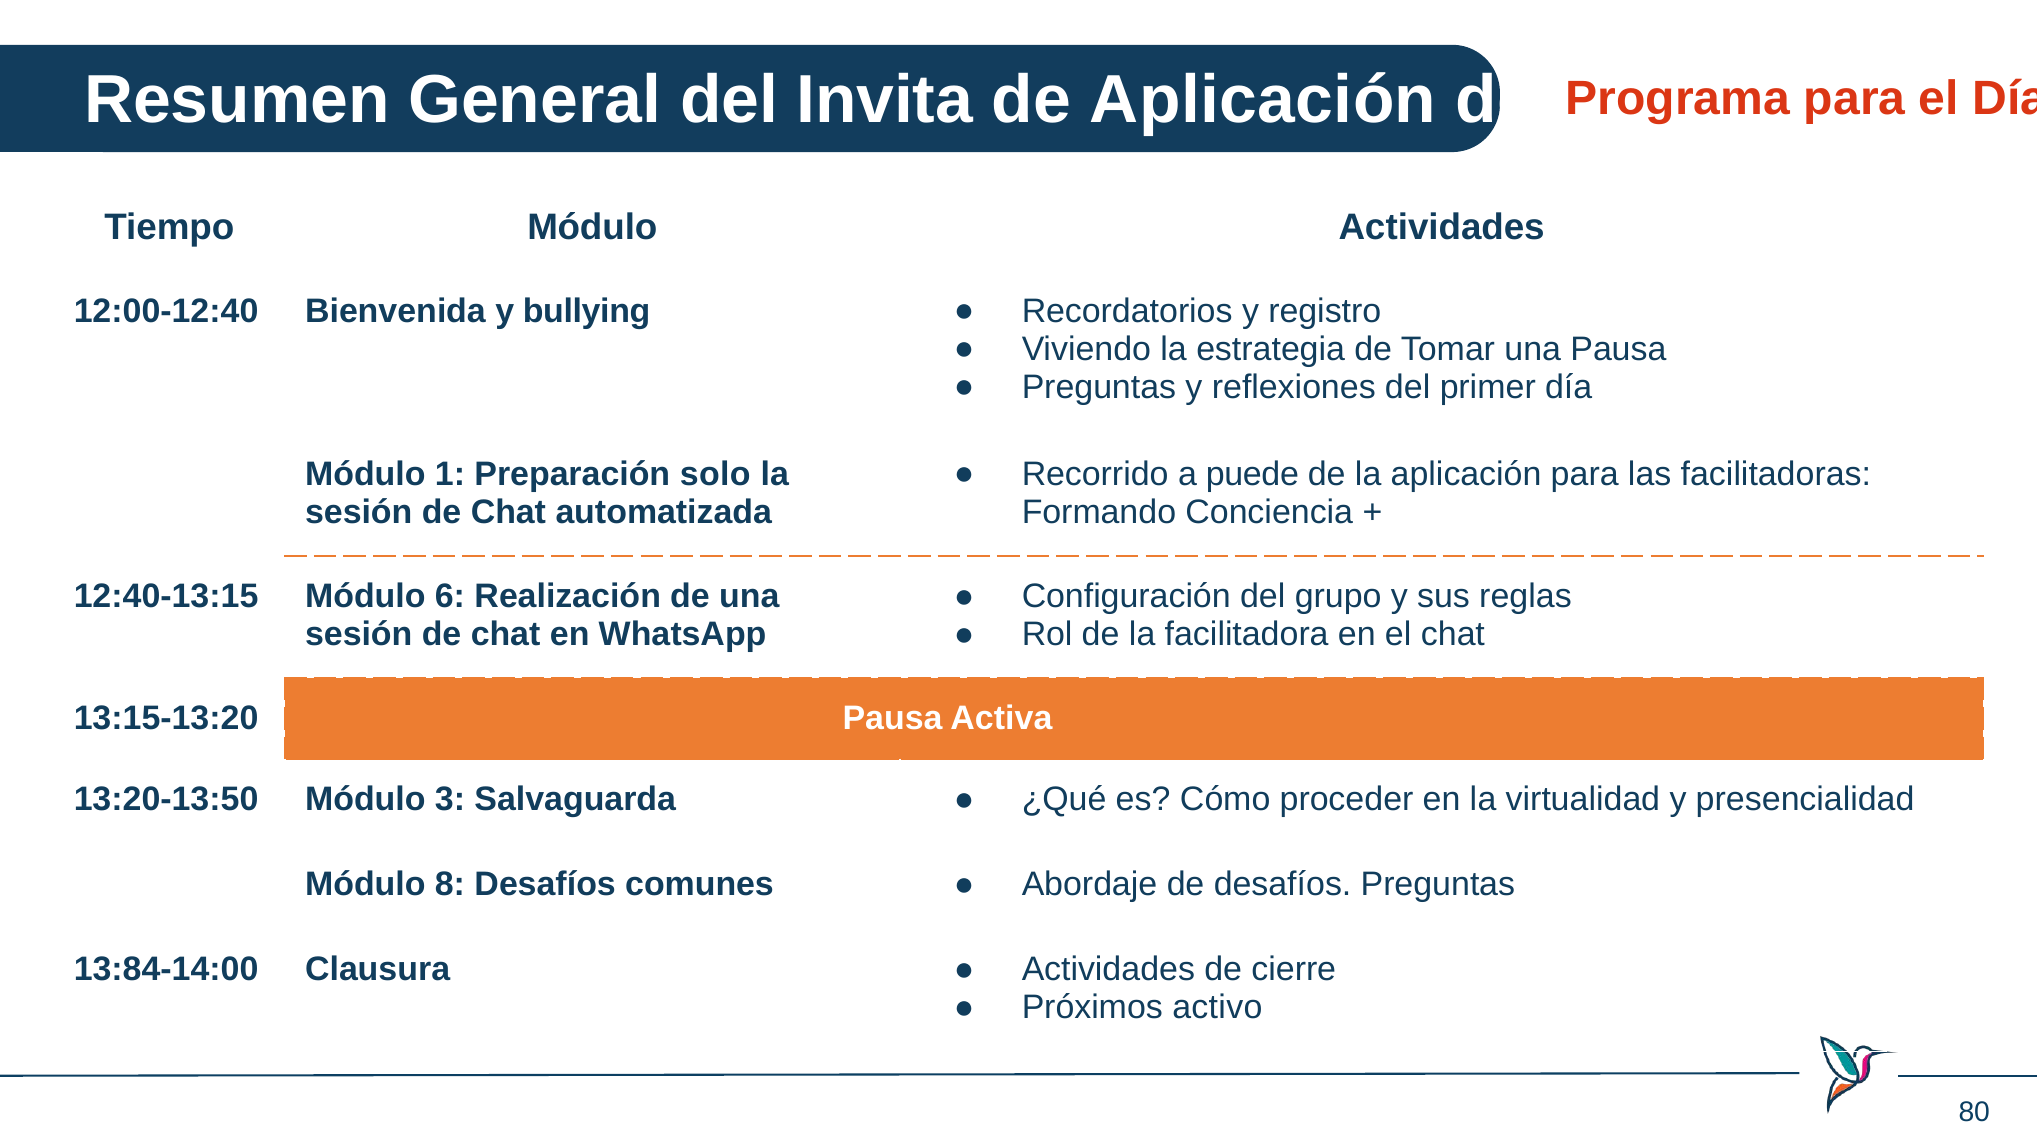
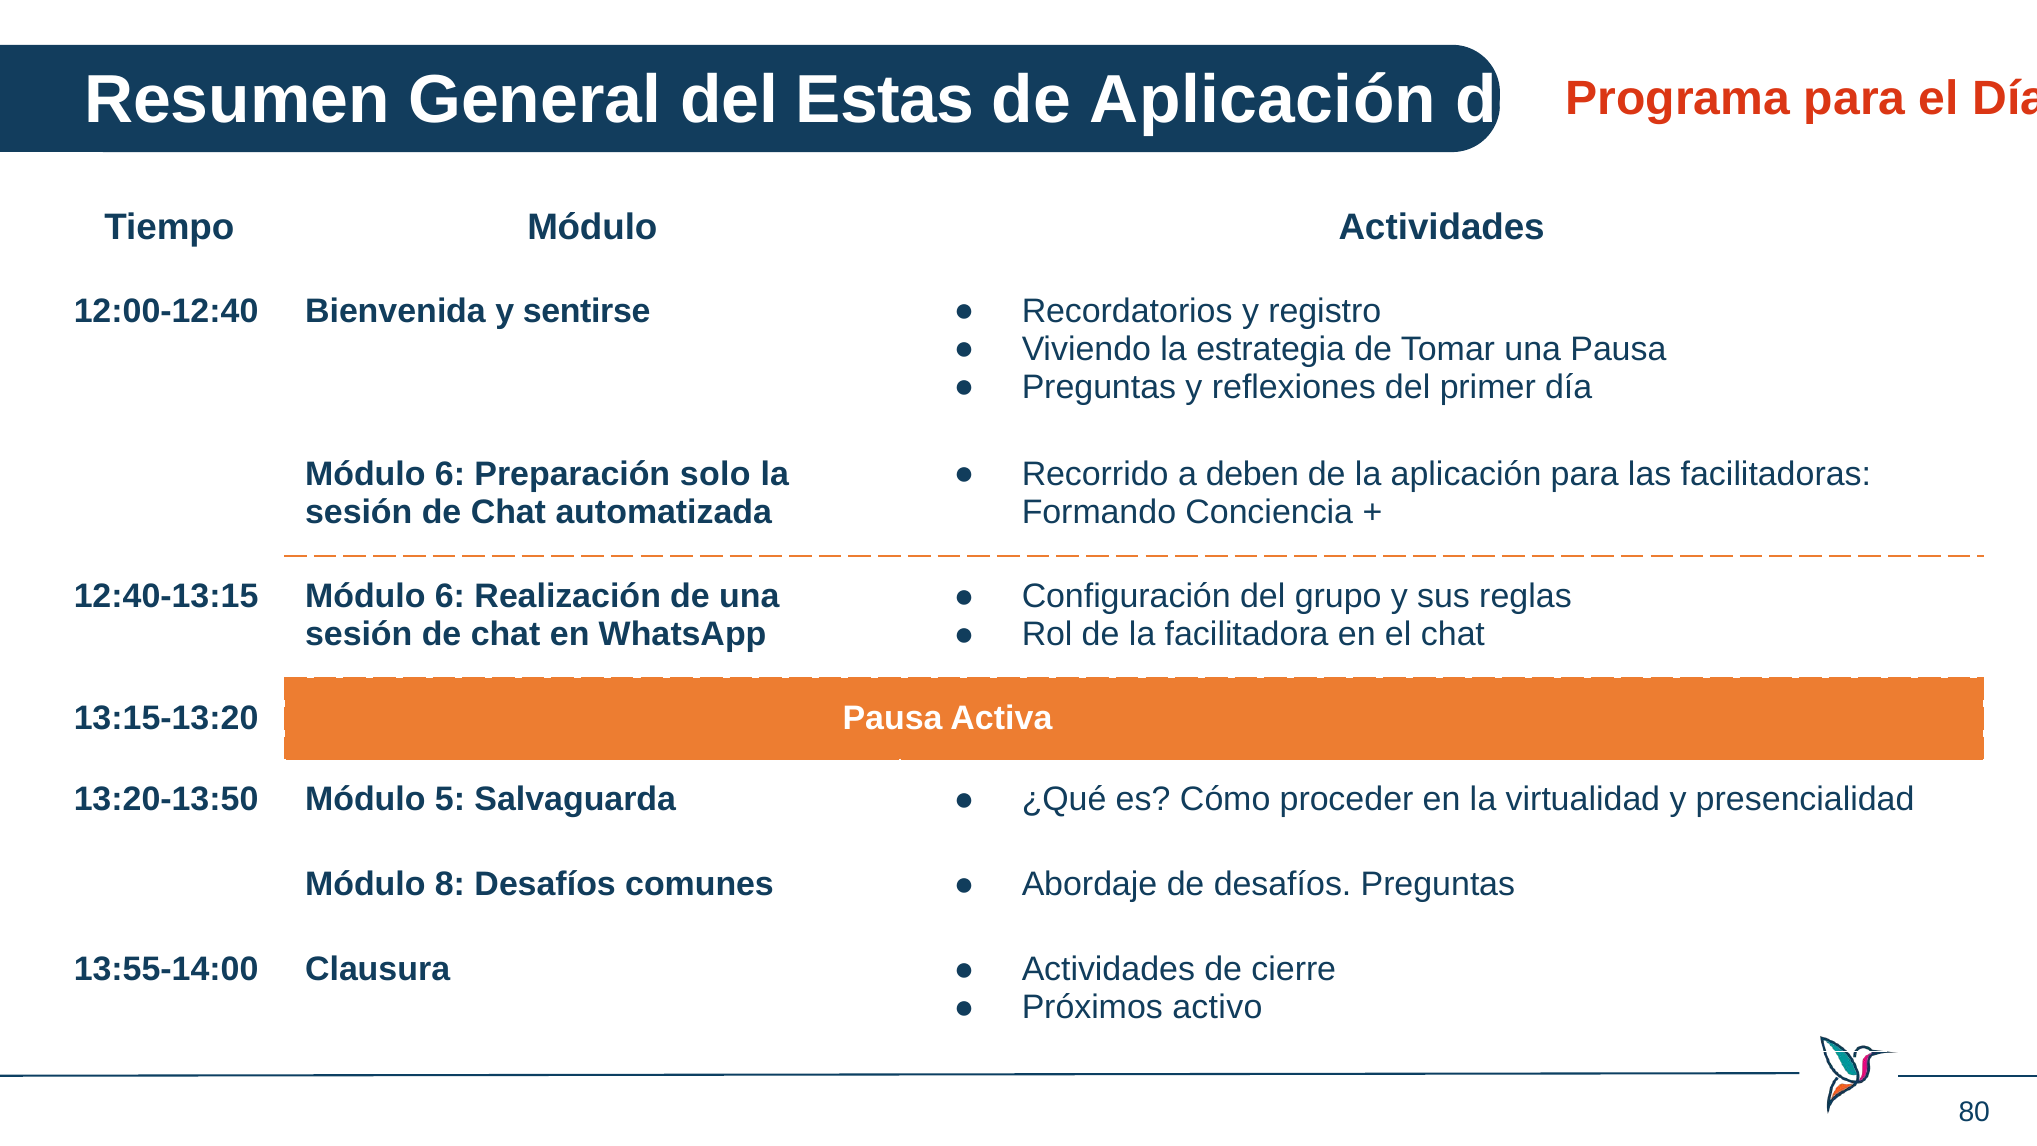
Invita: Invita -> Estas
bullying: bullying -> sentirse
puede: puede -> deben
1 at (450, 474): 1 -> 6
3: 3 -> 5
13:84-14:00: 13:84-14:00 -> 13:55-14:00
